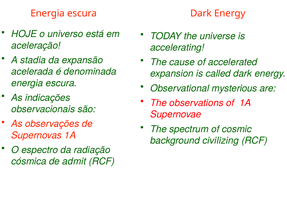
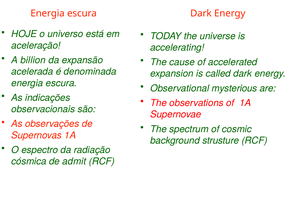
stadia: stadia -> billion
civilizing: civilizing -> strusture
